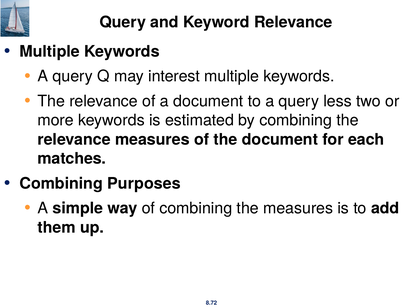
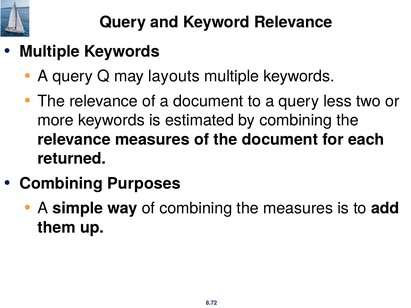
interest: interest -> layouts
matches: matches -> returned
